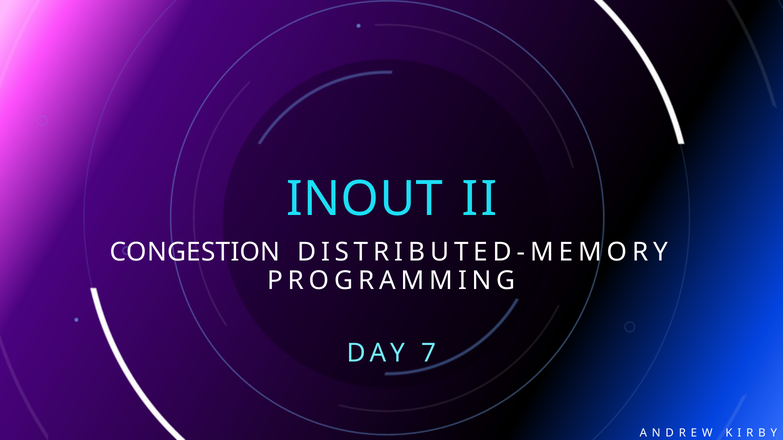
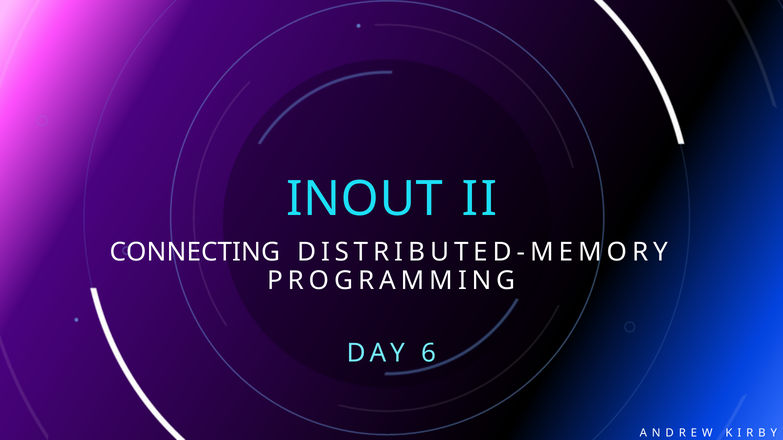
CONGESTION: CONGESTION -> CONNECTING
7: 7 -> 6
